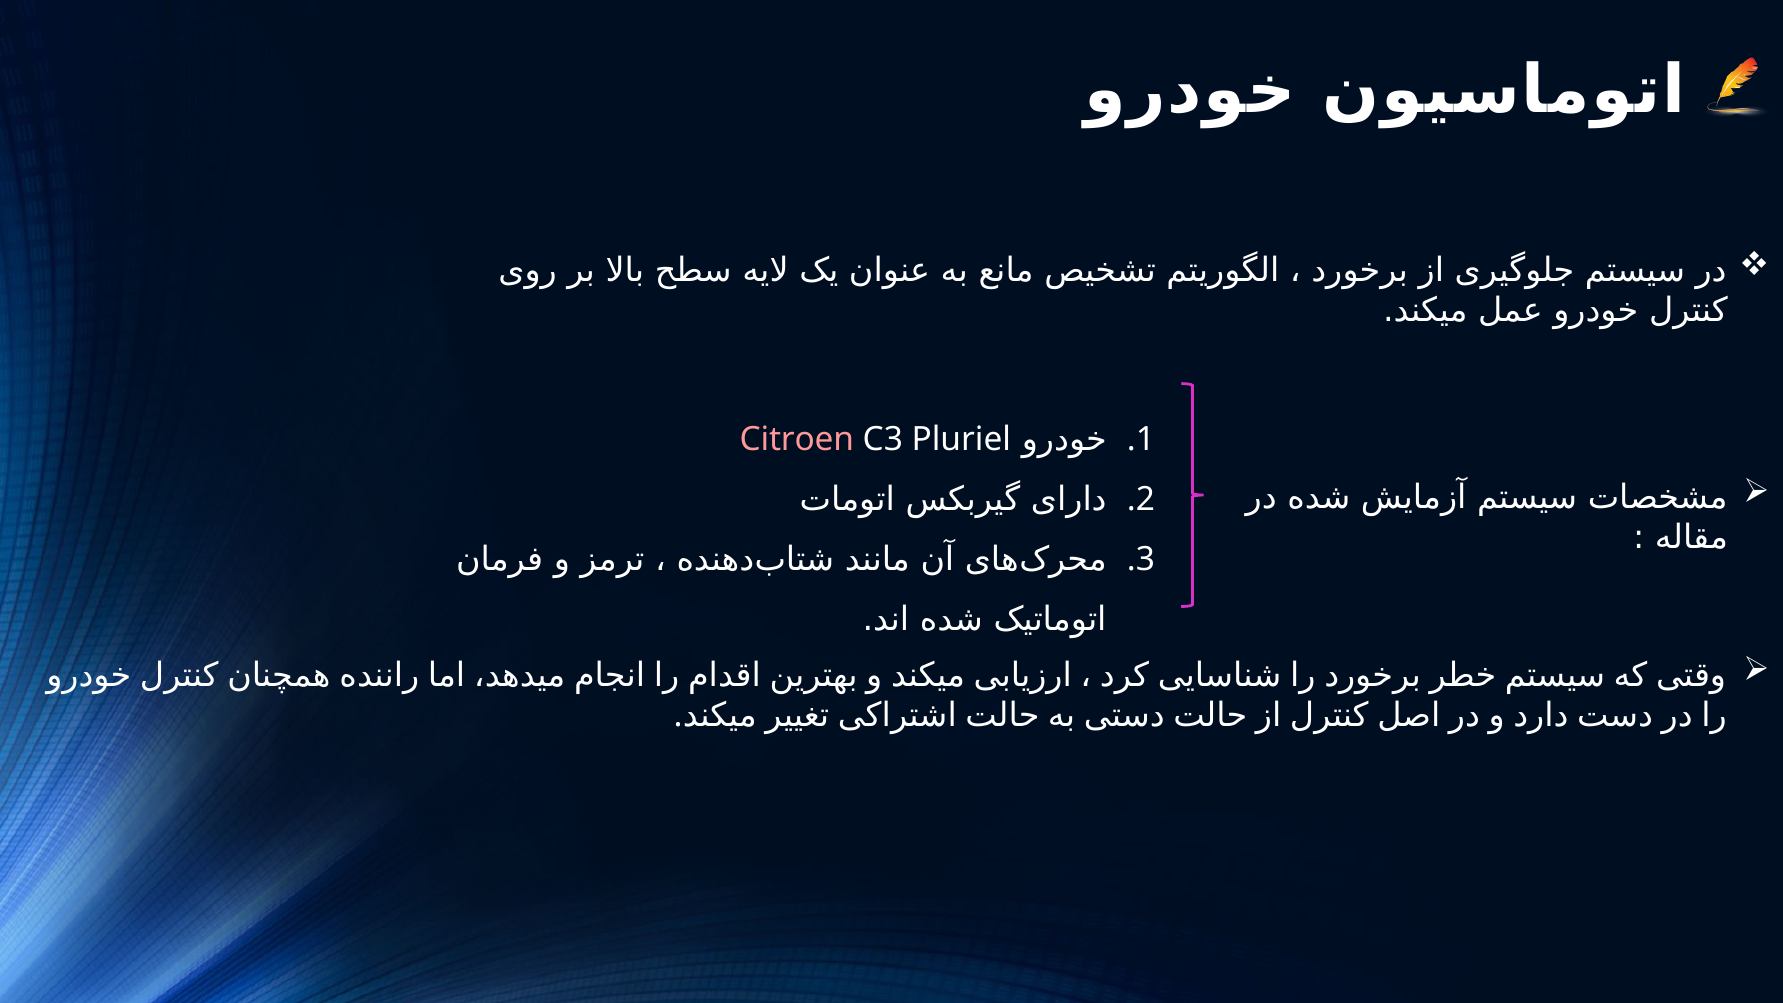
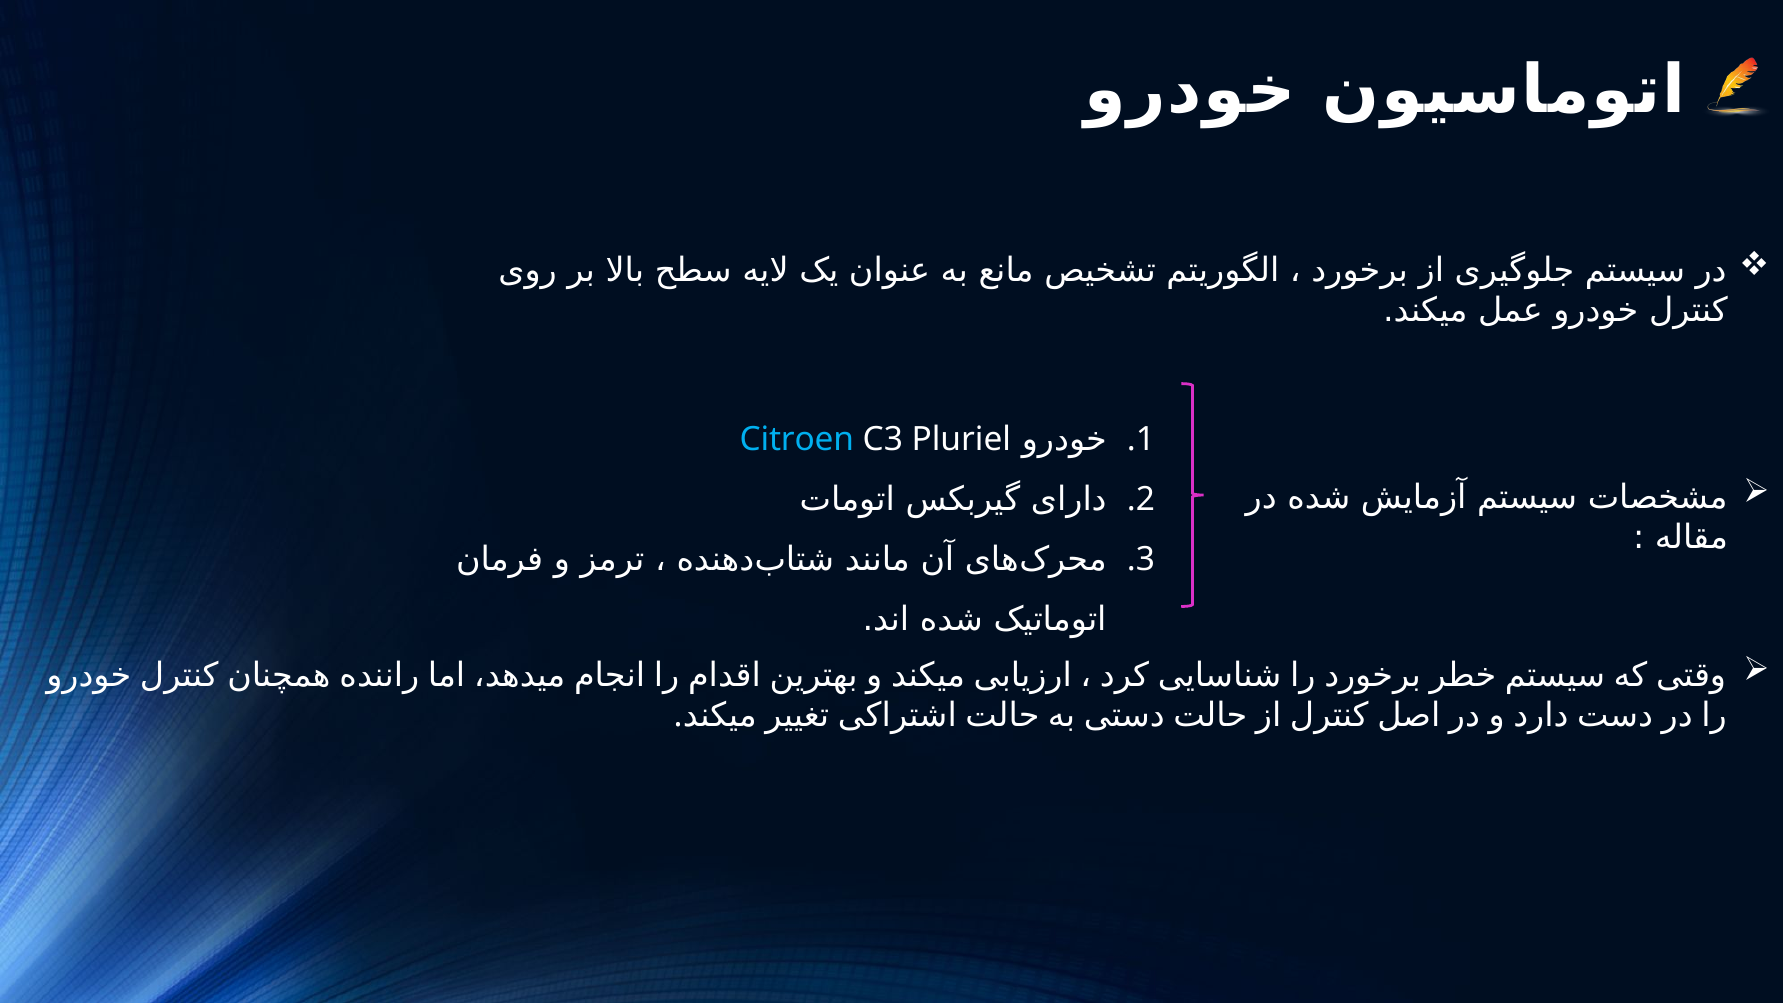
Citroen colour: pink -> light blue
